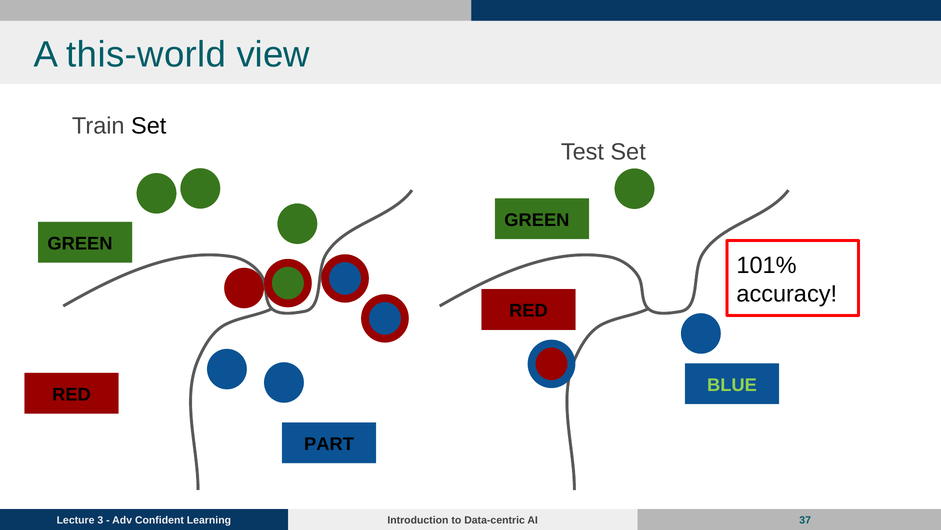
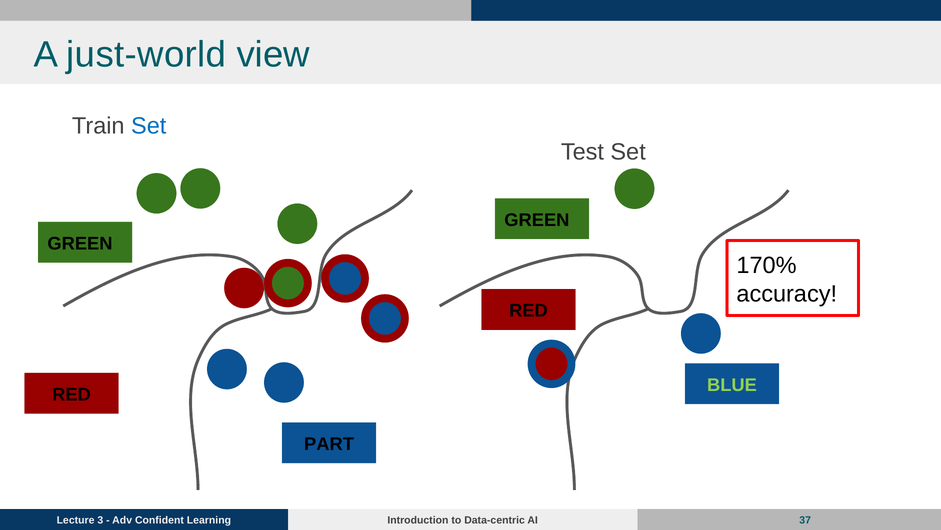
this-world: this-world -> just-world
Set at (149, 126) colour: black -> blue
101%: 101% -> 170%
